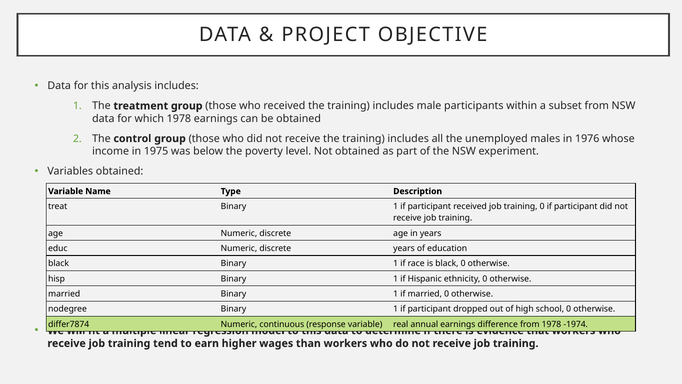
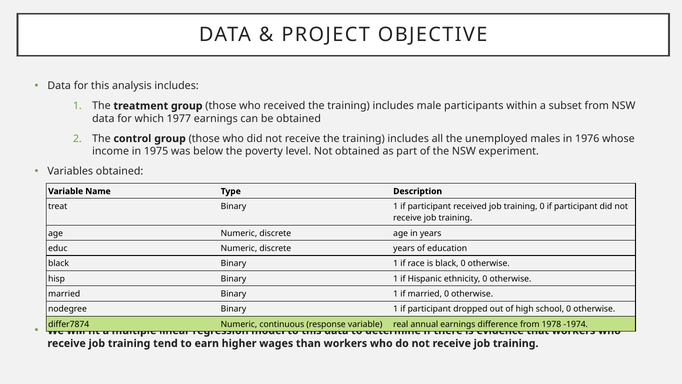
which 1978: 1978 -> 1977
